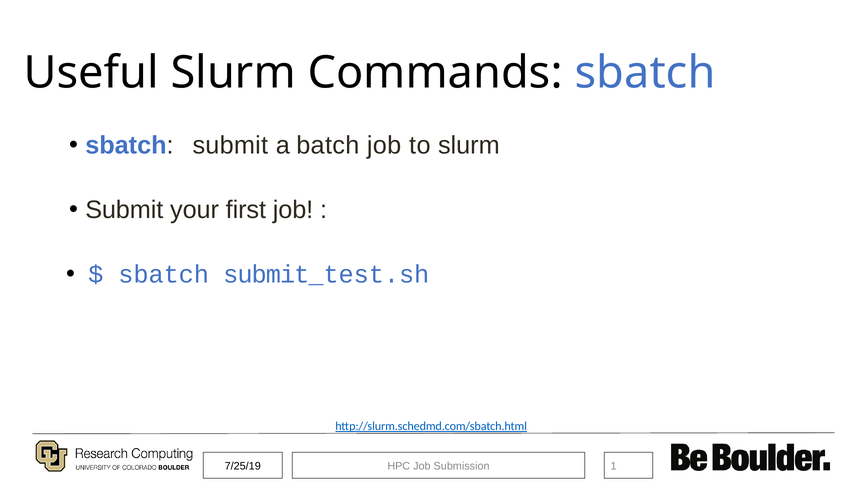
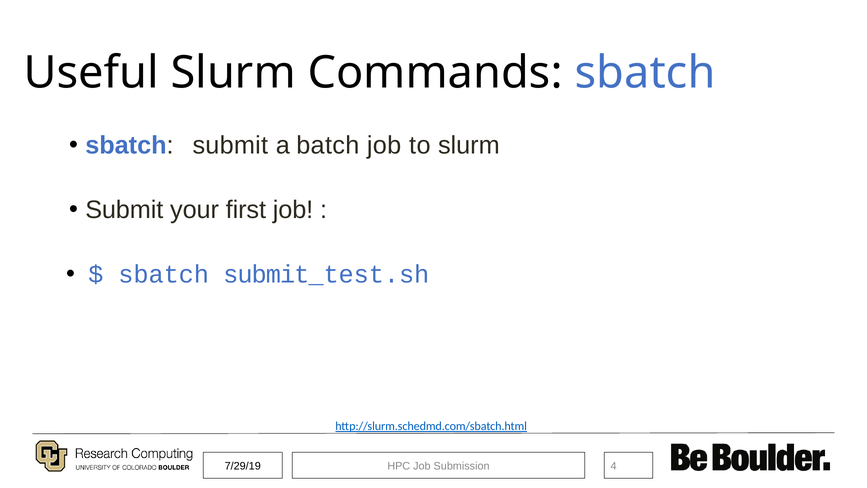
7/25/19: 7/25/19 -> 7/29/19
1: 1 -> 4
